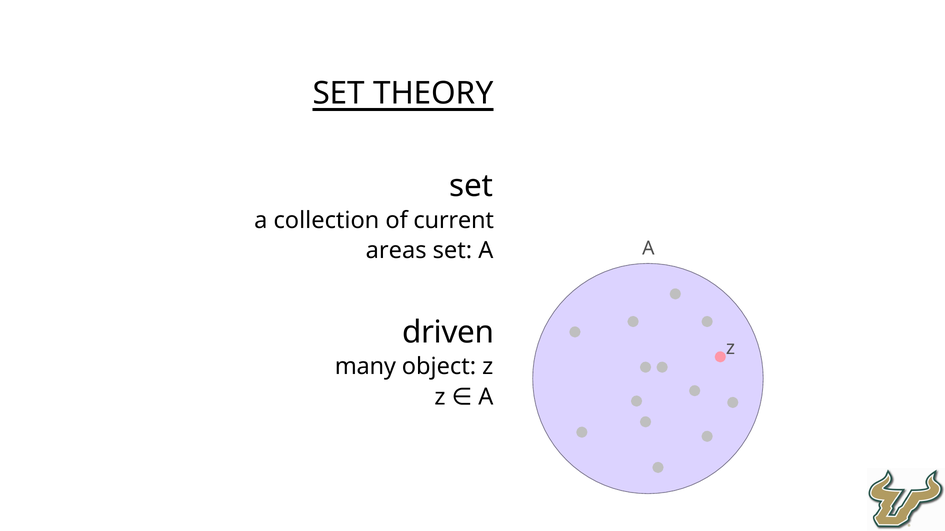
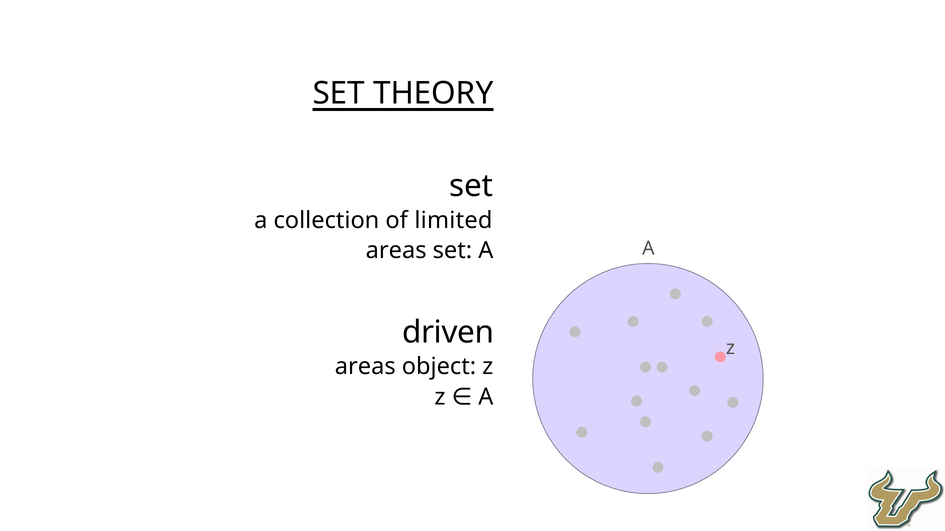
current: current -> limited
many at (365, 367): many -> areas
